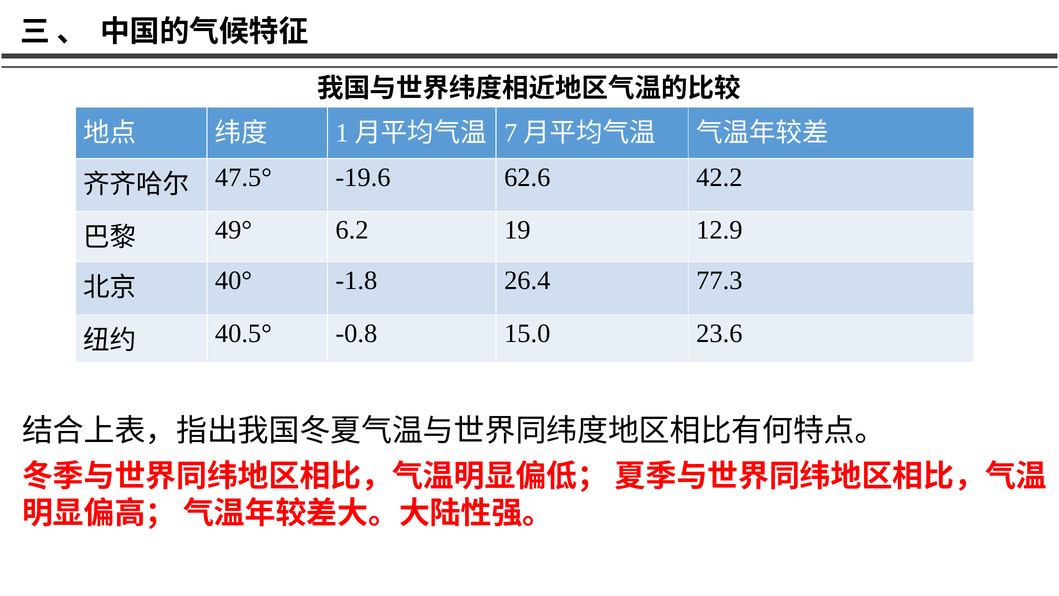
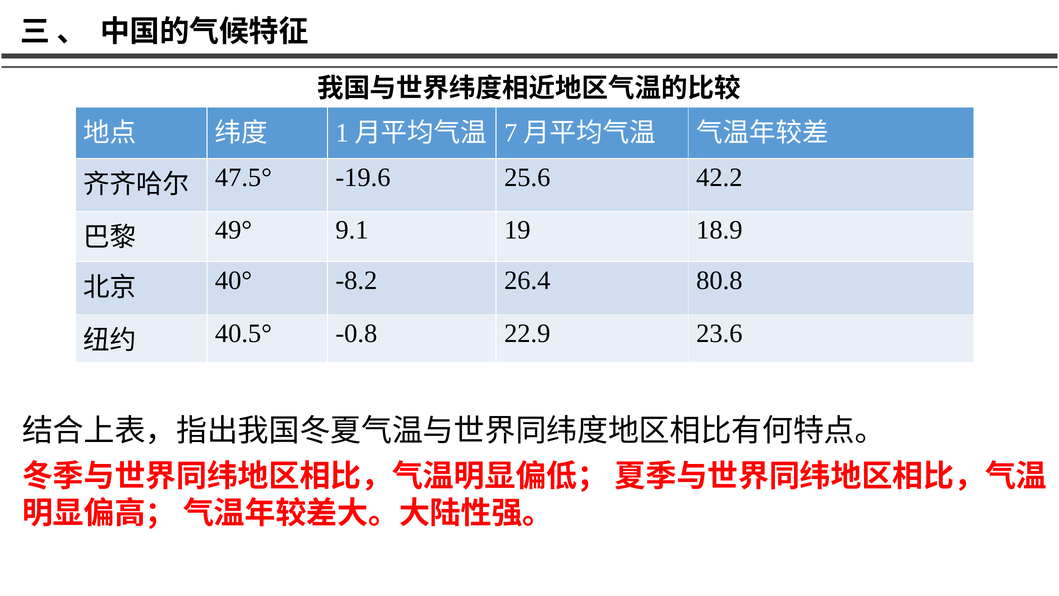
62.6: 62.6 -> 25.6
6.2: 6.2 -> 9.1
12.9: 12.9 -> 18.9
-1.8: -1.8 -> -8.2
77.3: 77.3 -> 80.8
15.0: 15.0 -> 22.9
